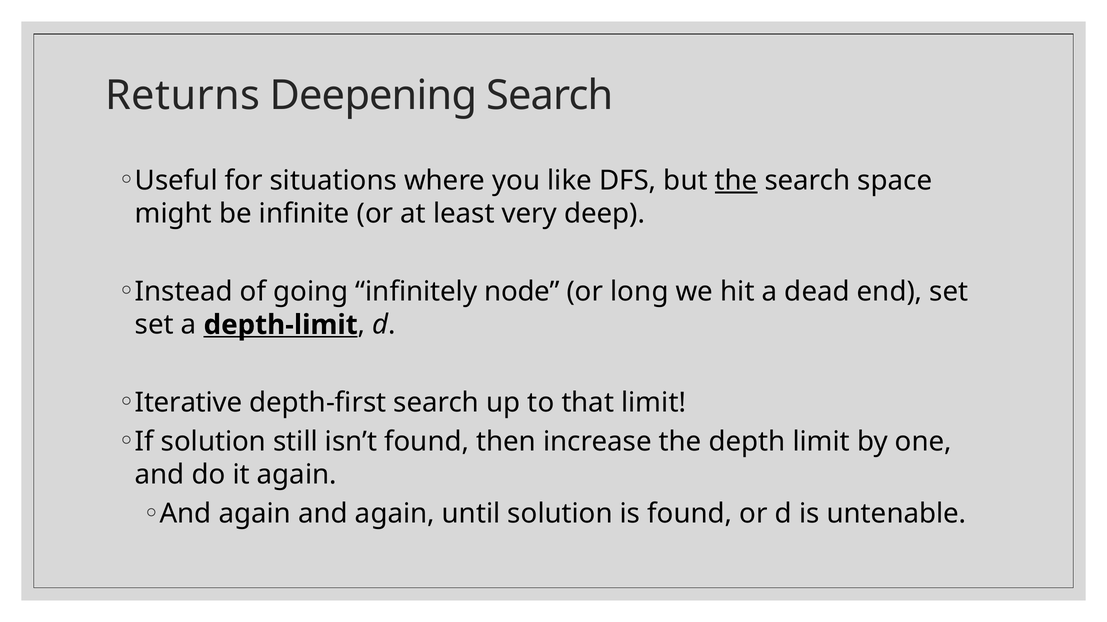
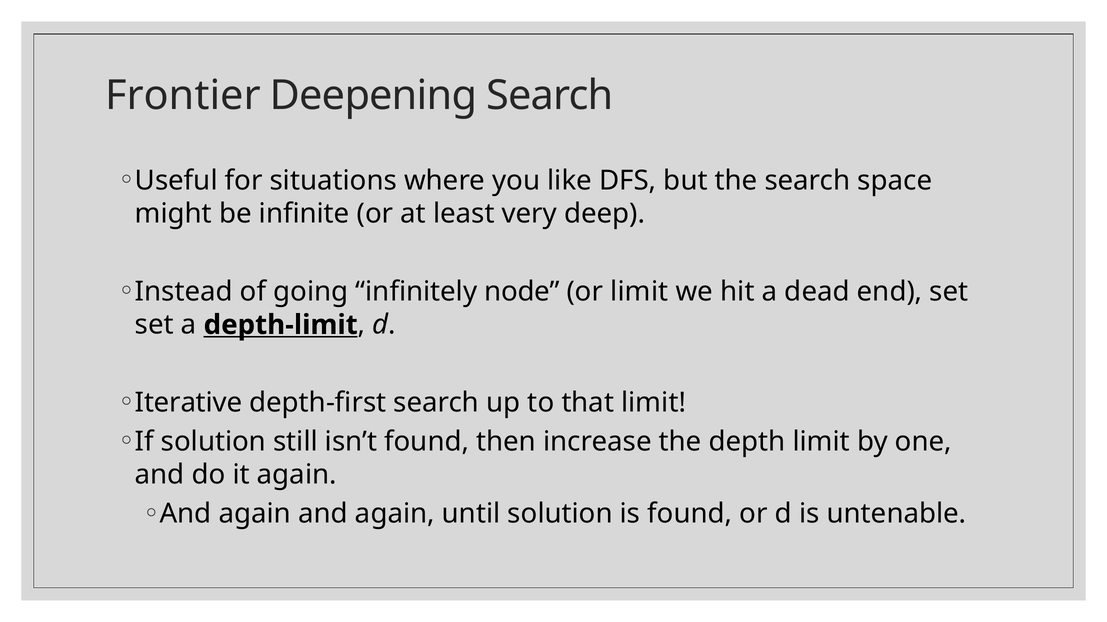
Returns: Returns -> Frontier
the at (736, 181) underline: present -> none
or long: long -> limit
